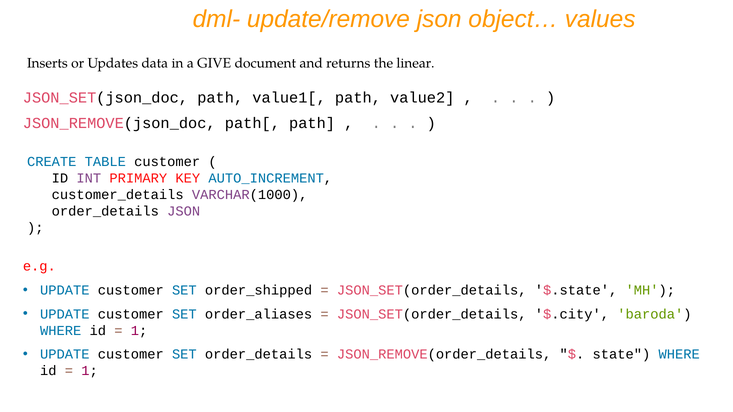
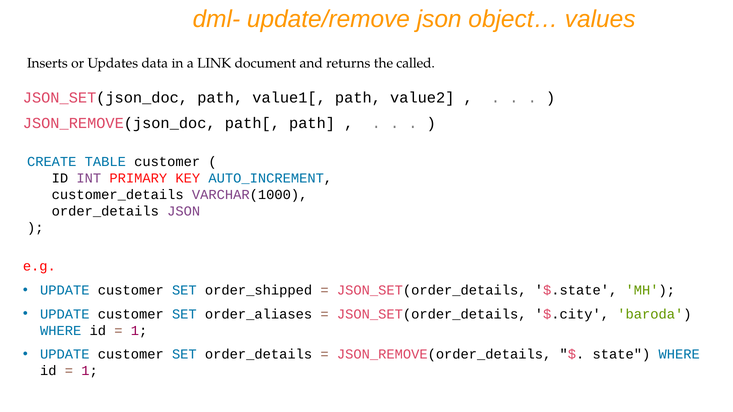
GIVE: GIVE -> LINK
linear: linear -> called
